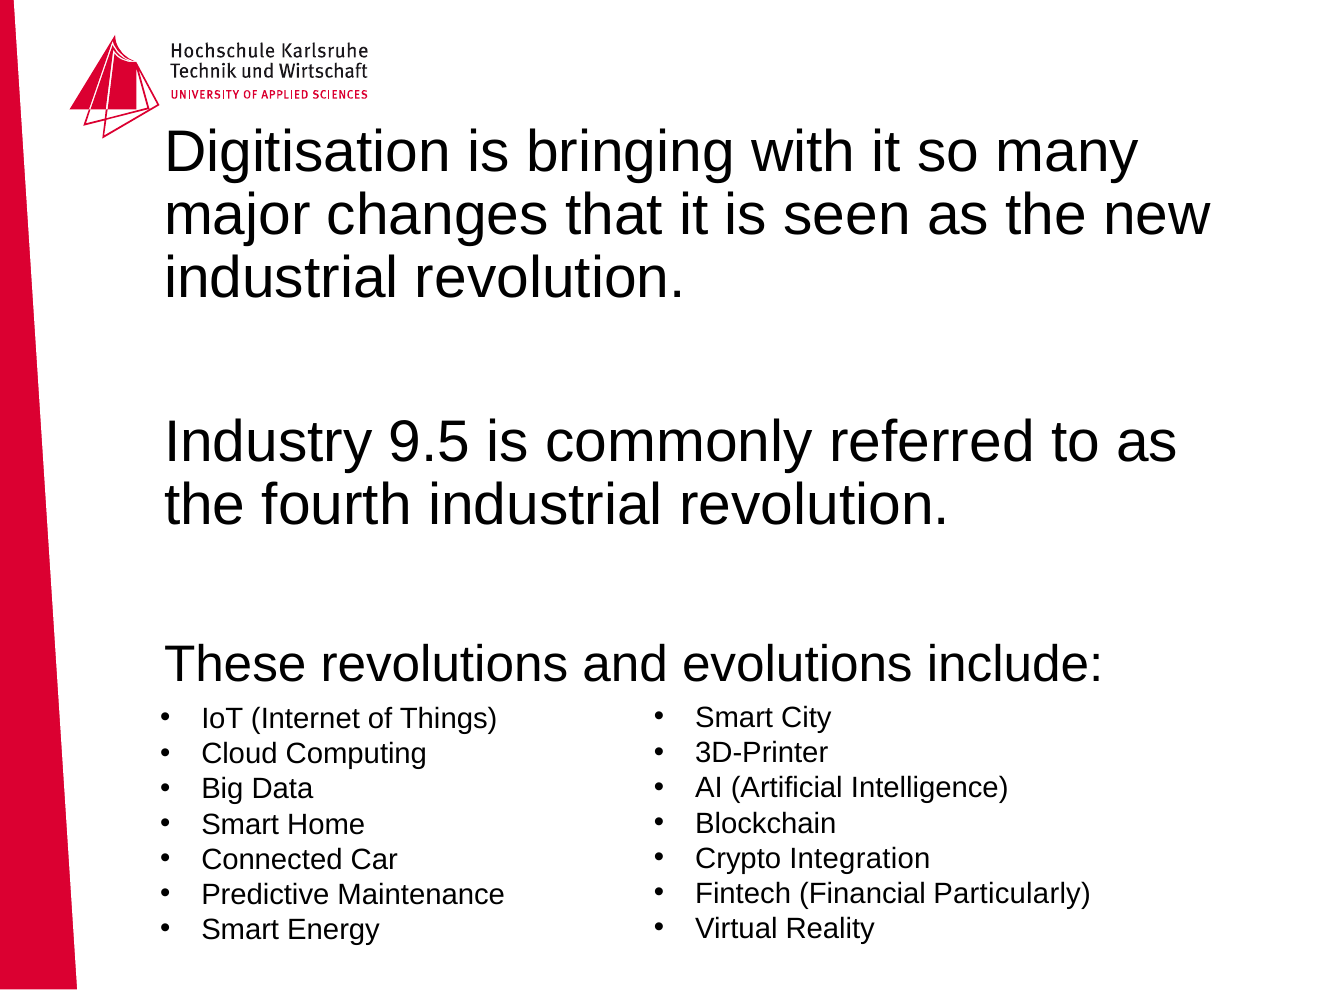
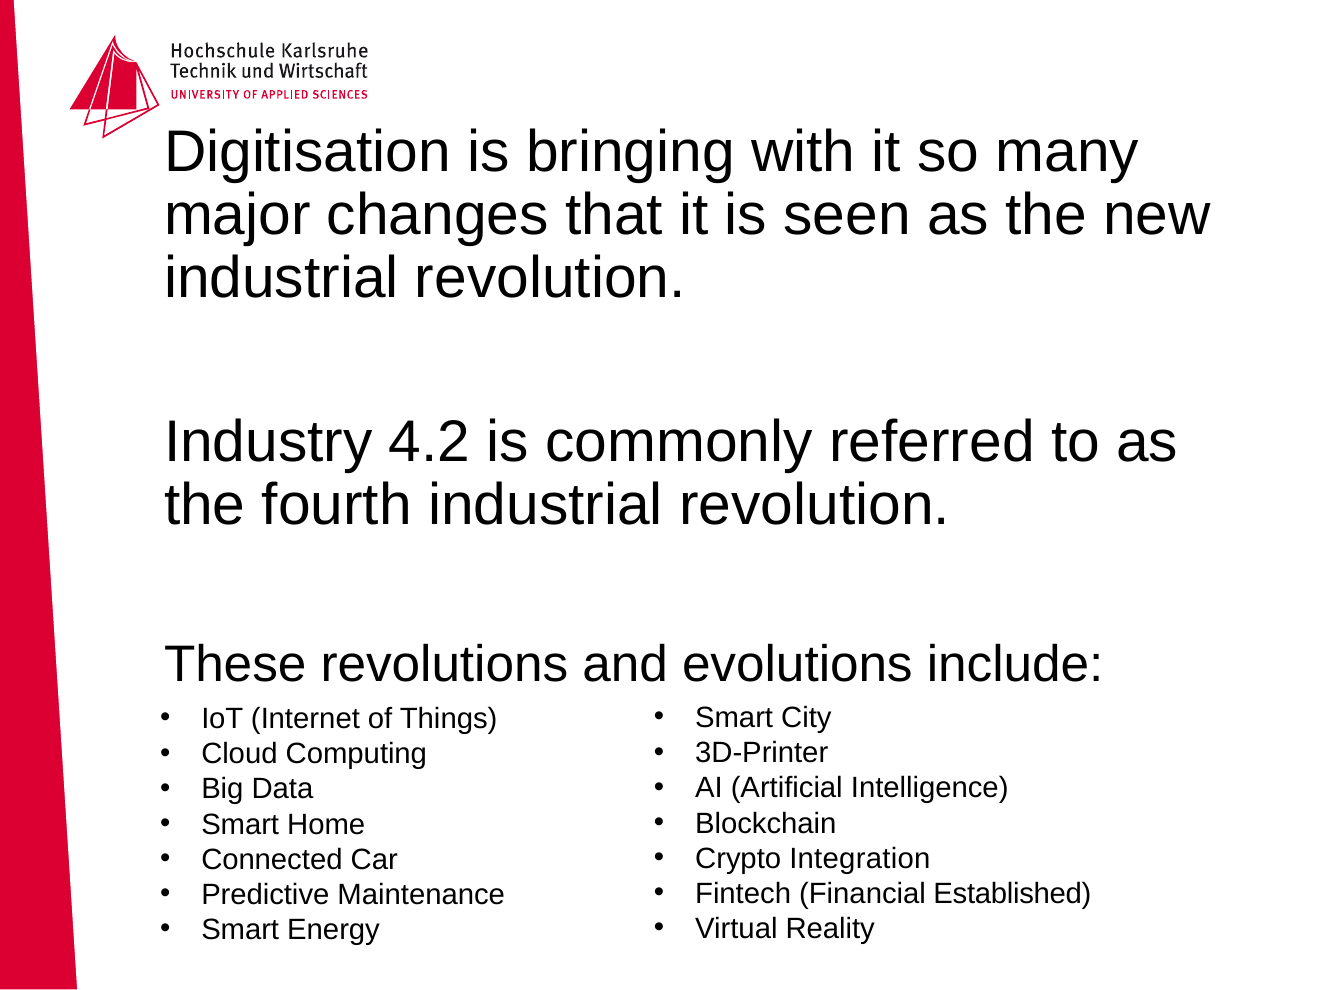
9.5: 9.5 -> 4.2
Particularly: Particularly -> Established
